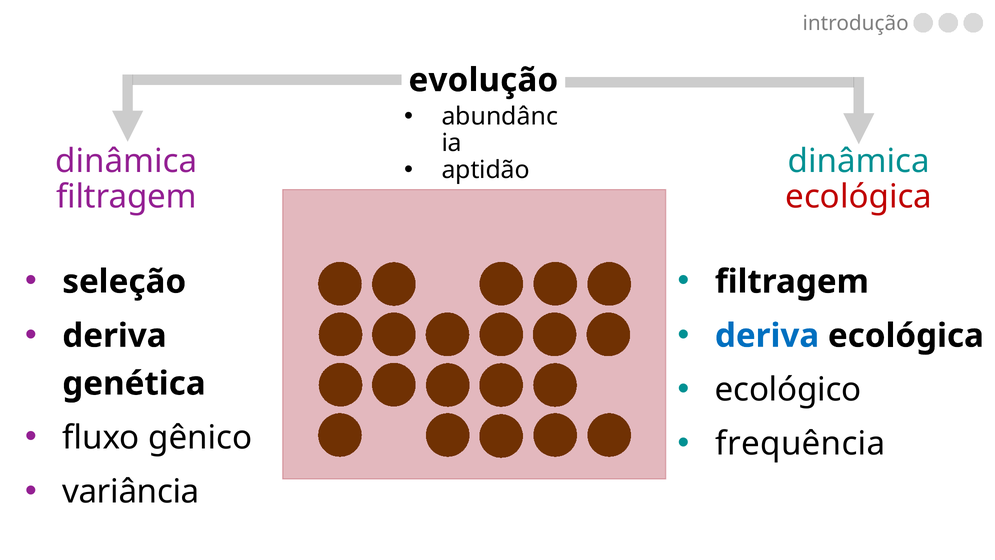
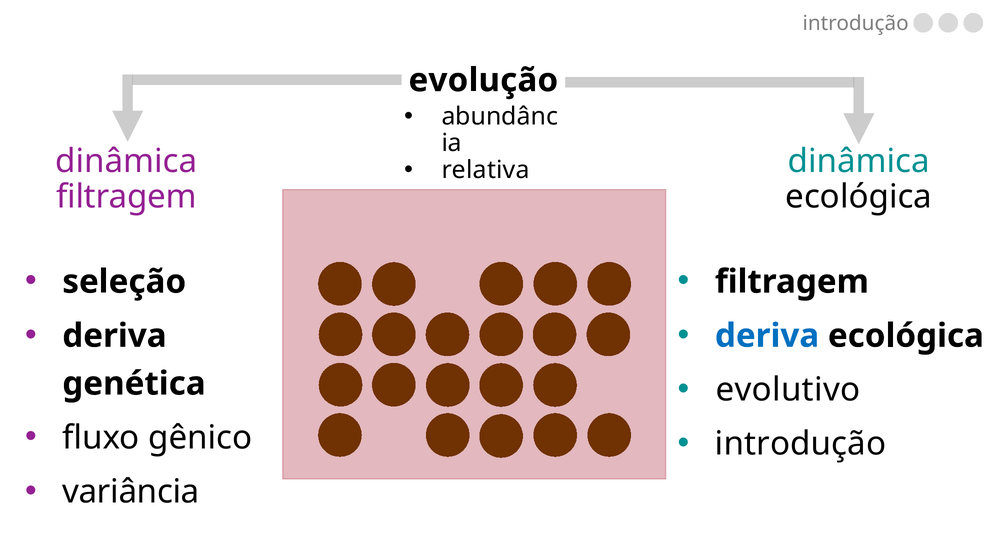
aptidão: aptidão -> relativa
ecológica at (859, 197) colour: red -> black
ecológico: ecológico -> evolutivo
frequência at (800, 444): frequência -> introdução
